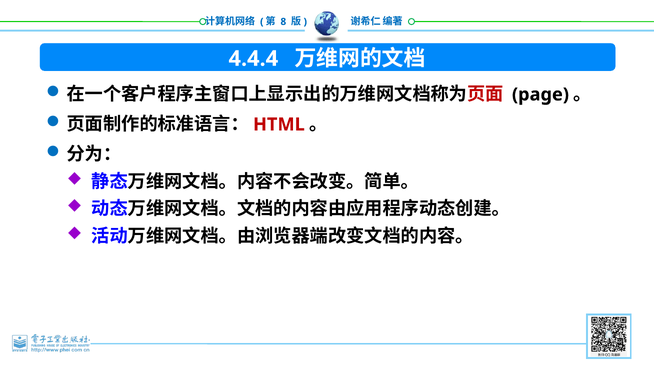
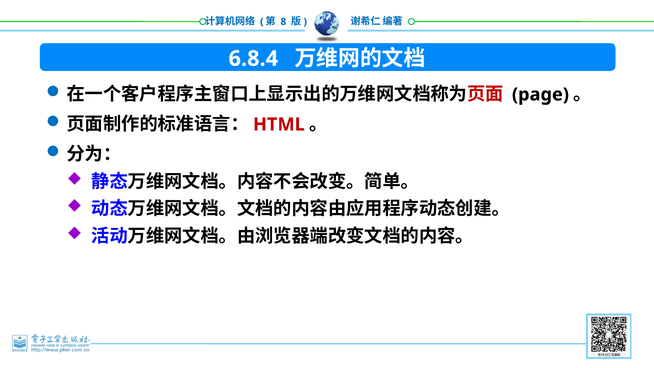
4.4.4: 4.4.4 -> 6.8.4
